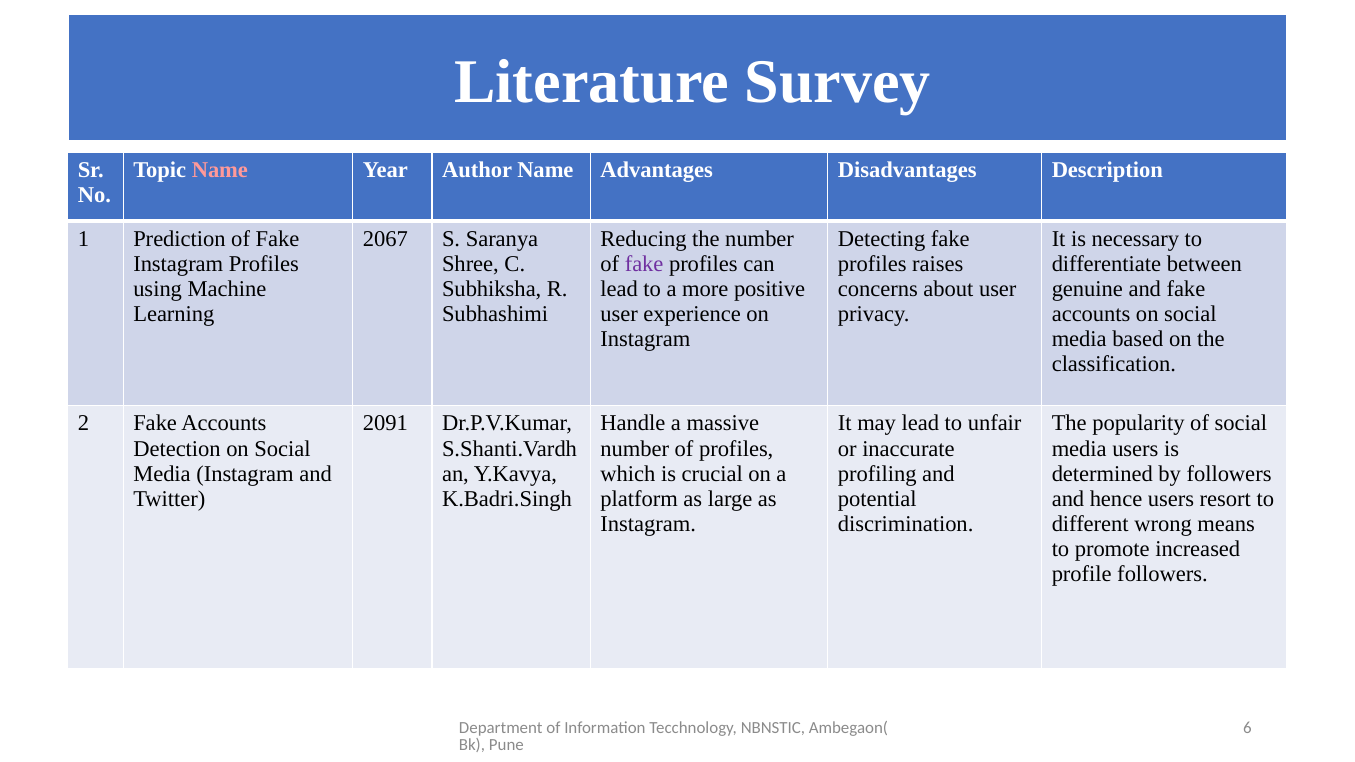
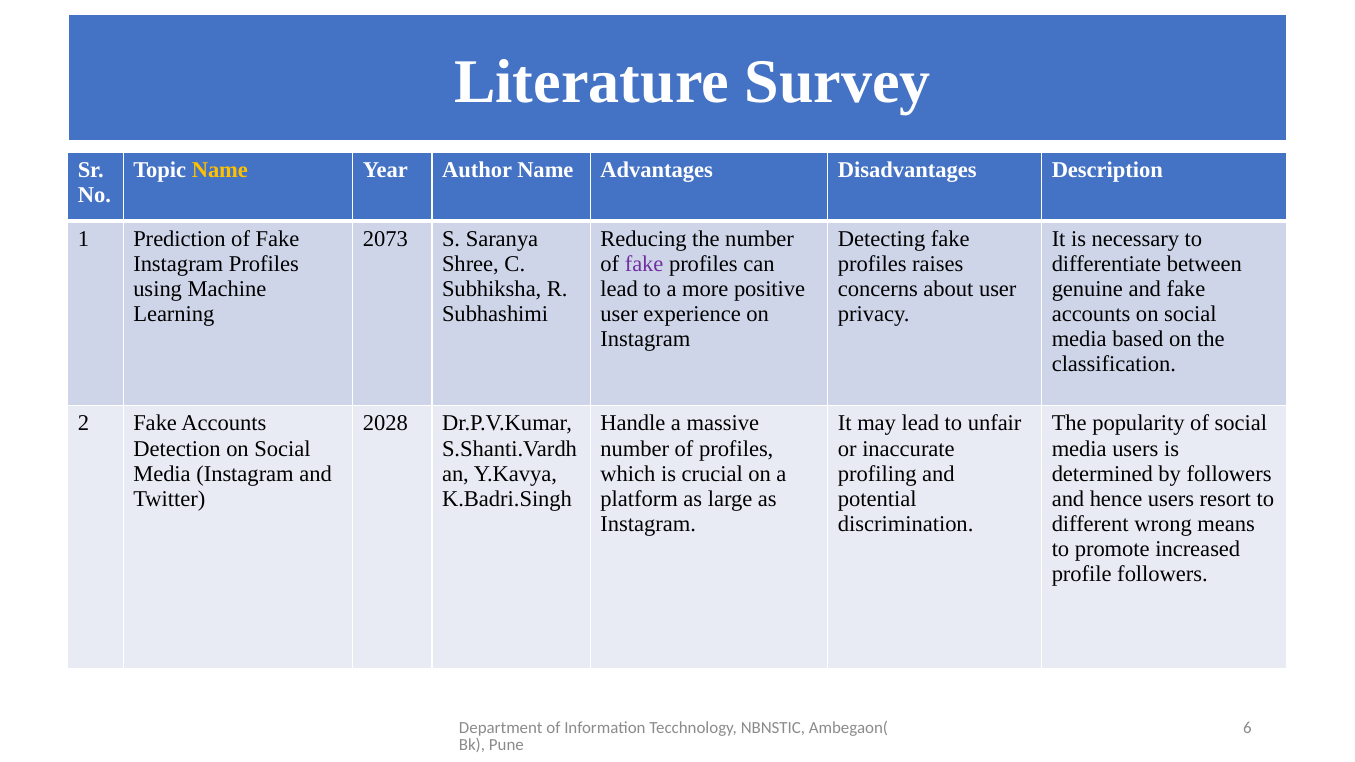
Name at (220, 170) colour: pink -> yellow
2067: 2067 -> 2073
2091: 2091 -> 2028
